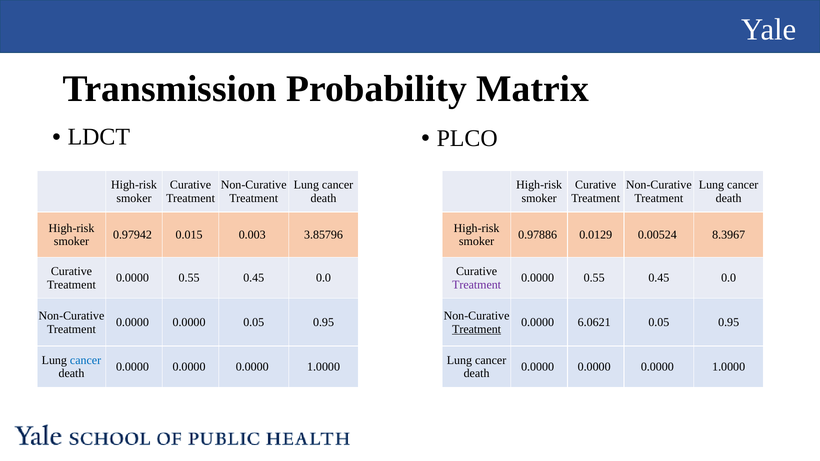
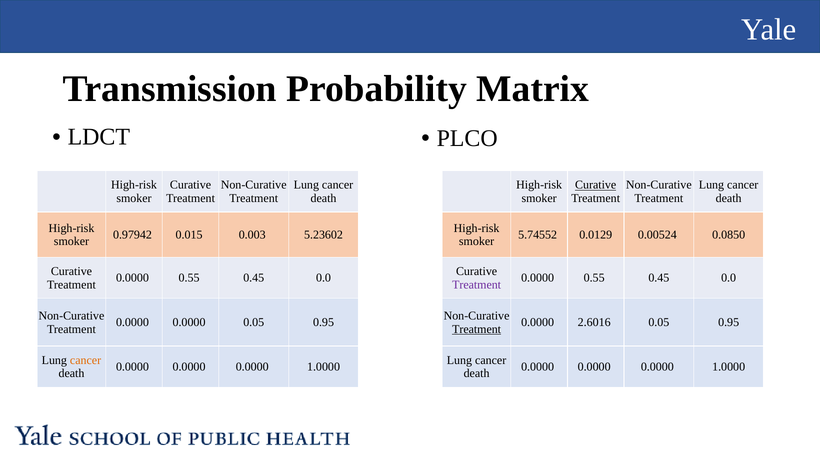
Curative at (596, 185) underline: none -> present
3.85796: 3.85796 -> 5.23602
0.97886: 0.97886 -> 5.74552
8.3967: 8.3967 -> 0.0850
6.0621: 6.0621 -> 2.6016
cancer at (86, 360) colour: blue -> orange
